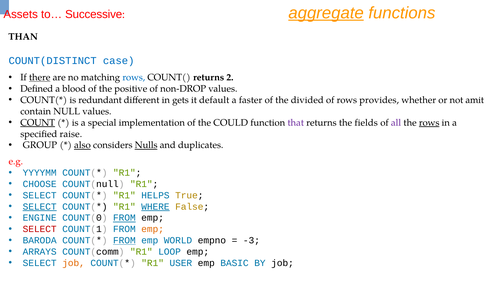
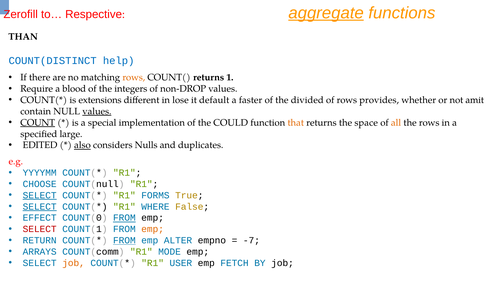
Assets: Assets -> Zerofill
Successive: Successive -> Respective
case: case -> help
there underline: present -> none
rows at (134, 78) colour: blue -> orange
2: 2 -> 1
Defined: Defined -> Require
positive: positive -> integers
redundant: redundant -> extensions
gets: gets -> lose
values at (97, 111) underline: none -> present
that colour: purple -> orange
fields: fields -> space
all colour: purple -> orange
rows at (429, 123) underline: present -> none
raise: raise -> large
GROUP: GROUP -> EDITED
Nulls underline: present -> none
SELECT at (40, 196) underline: none -> present
HELPS: HELPS -> FORMS
WHERE underline: present -> none
ENGINE: ENGINE -> EFFECT
BARODA: BARODA -> RETURN
WORLD: WORLD -> ALTER
-3: -3 -> -7
LOOP: LOOP -> MODE
BASIC: BASIC -> FETCH
